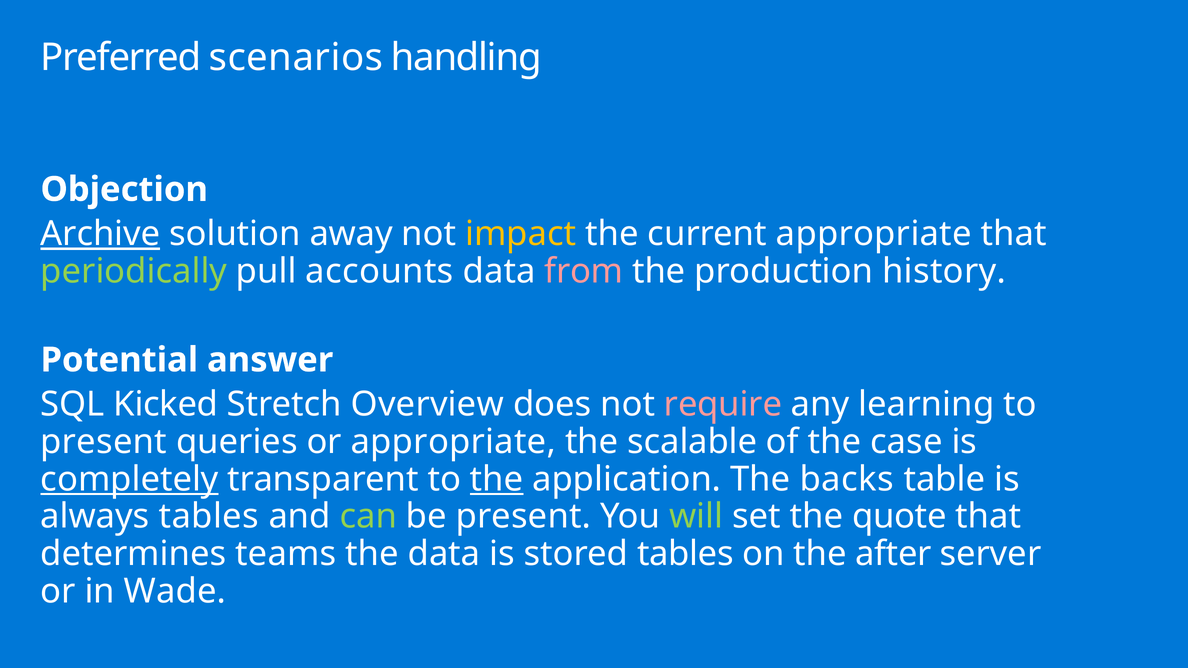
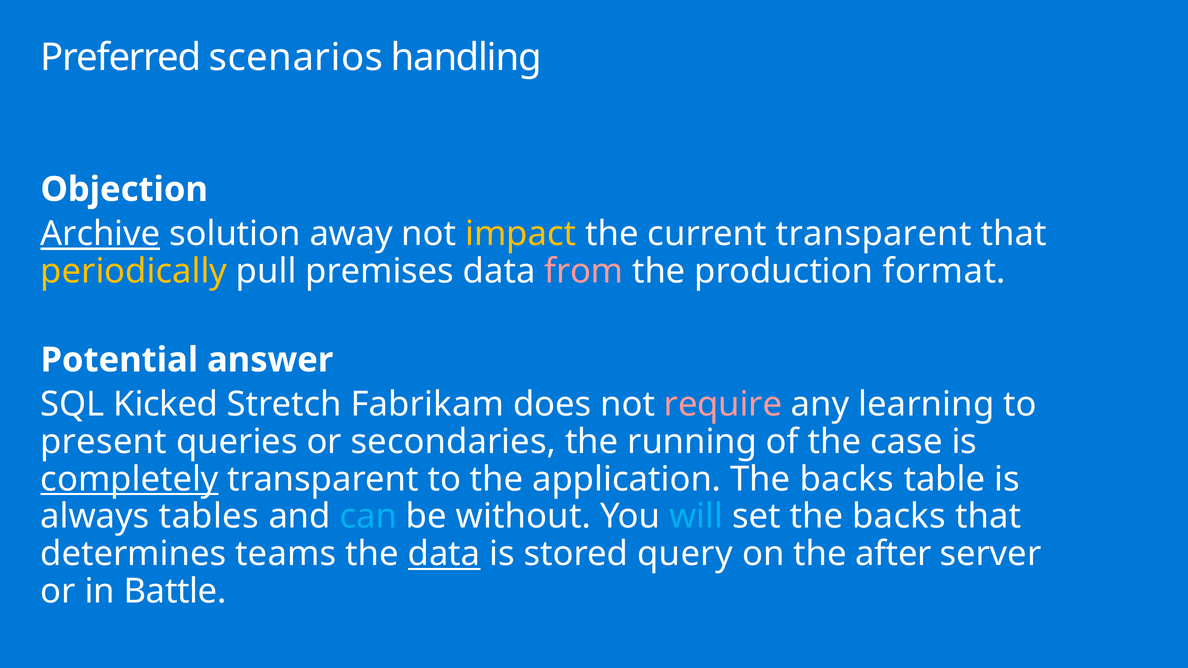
current appropriate: appropriate -> transparent
periodically colour: light green -> yellow
accounts: accounts -> premises
history: history -> format
Overview: Overview -> Fabrikam
or appropriate: appropriate -> secondaries
scalable: scalable -> running
the at (497, 479) underline: present -> none
can colour: light green -> light blue
be present: present -> without
will colour: light green -> light blue
set the quote: quote -> backs
data at (444, 554) underline: none -> present
stored tables: tables -> query
Wade: Wade -> Battle
